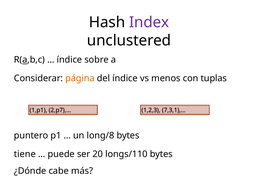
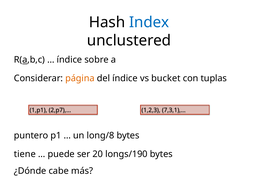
Index colour: purple -> blue
menos: menos -> bucket
longs/110: longs/110 -> longs/190
